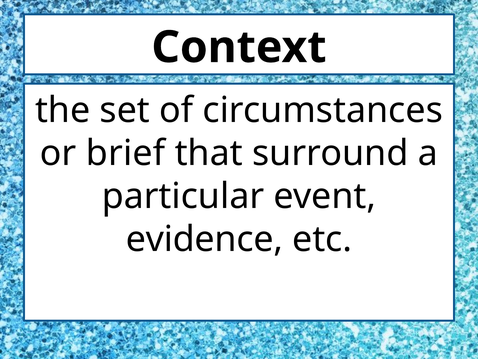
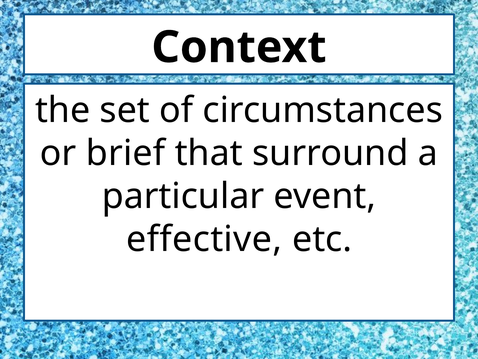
evidence: evidence -> effective
